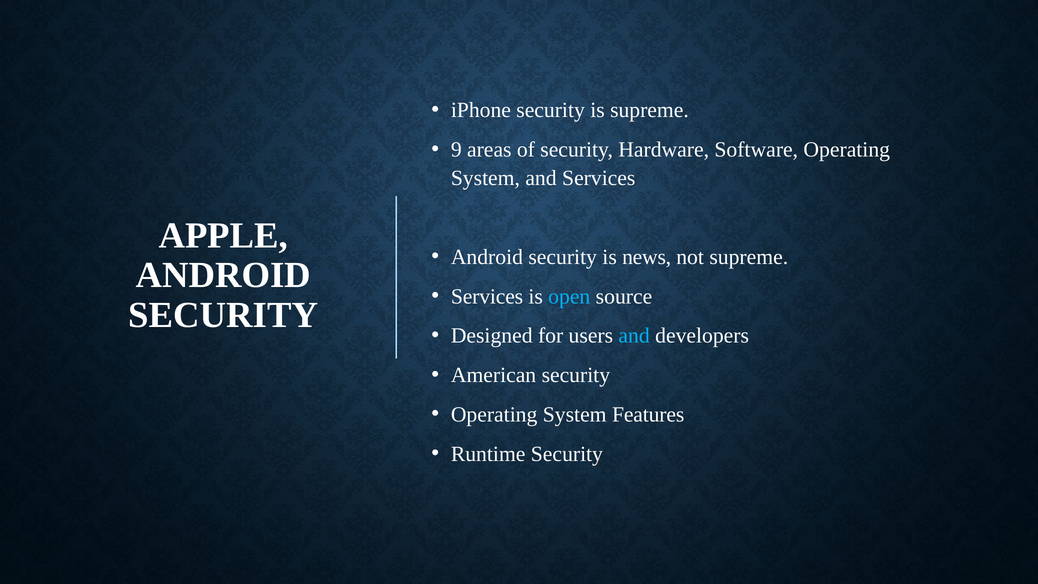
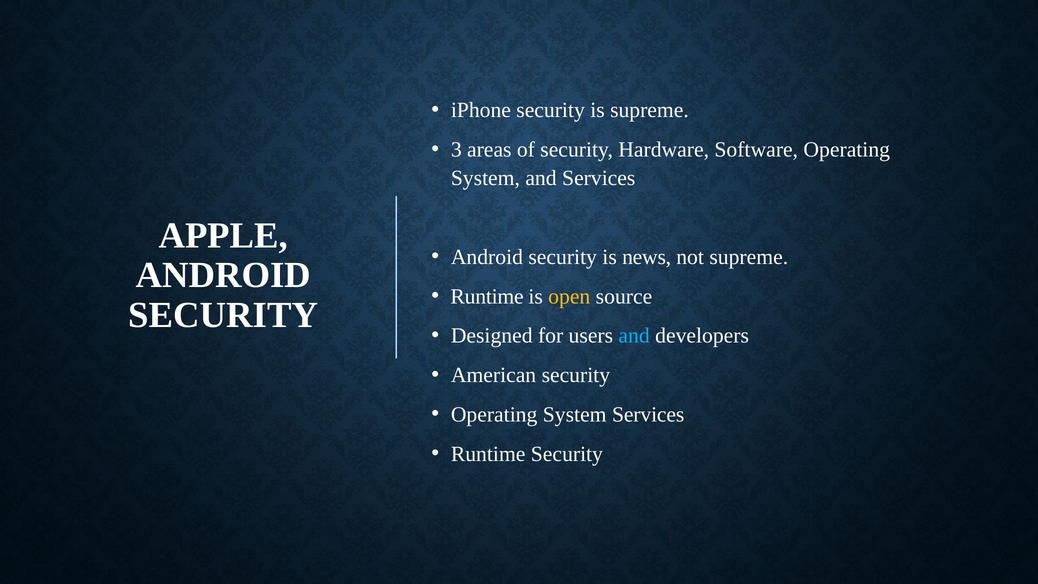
9: 9 -> 3
Services at (487, 296): Services -> Runtime
open colour: light blue -> yellow
System Features: Features -> Services
